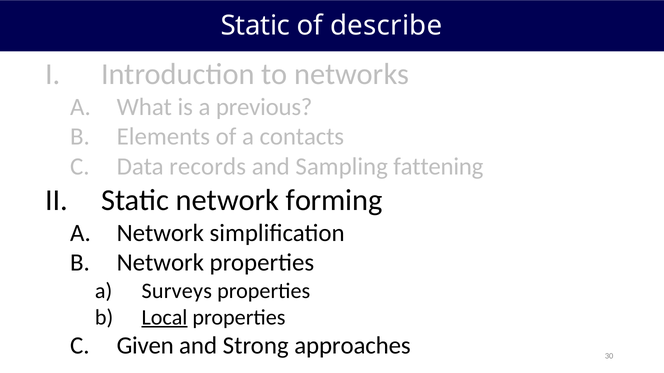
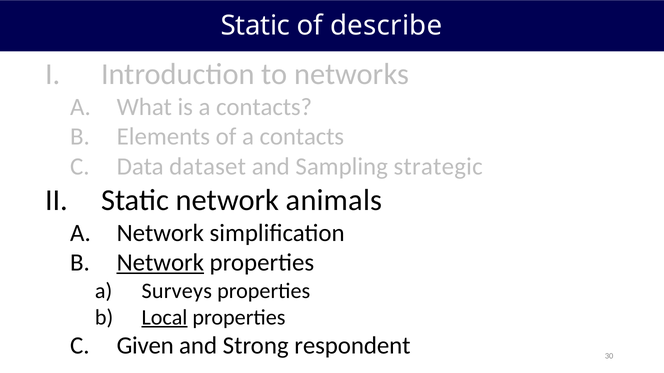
is a previous: previous -> contacts
records: records -> dataset
fattening: fattening -> strategic
forming: forming -> animals
Network at (160, 263) underline: none -> present
approaches: approaches -> respondent
